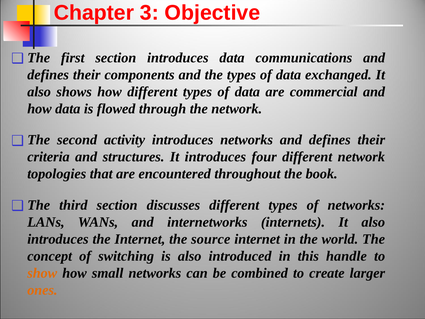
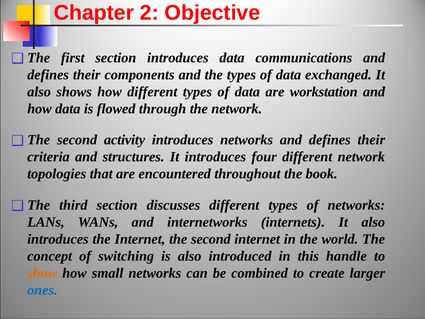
3: 3 -> 2
commercial: commercial -> workstation
the source: source -> second
ones colour: orange -> blue
